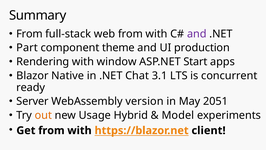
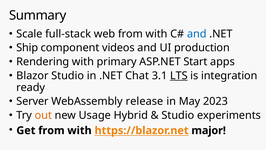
From at (29, 34): From -> Scale
and at (197, 34) colour: purple -> blue
Part: Part -> Ship
theme: theme -> videos
window: window -> primary
Blazor Native: Native -> Studio
LTS underline: none -> present
concurrent: concurrent -> integration
version: version -> release
2051: 2051 -> 2023
Model at (178, 115): Model -> Studio
client: client -> major
